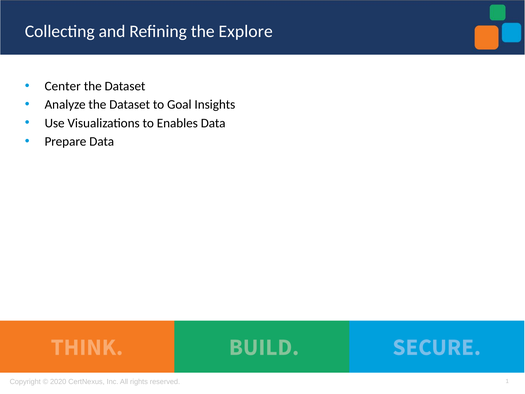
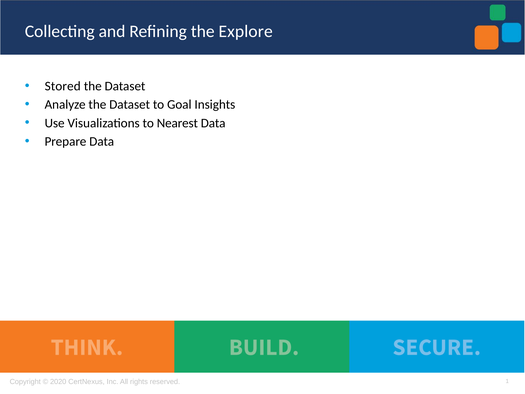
Center: Center -> Stored
Enables: Enables -> Nearest
